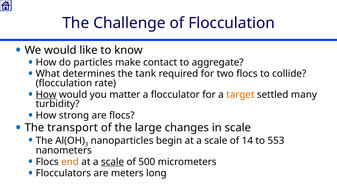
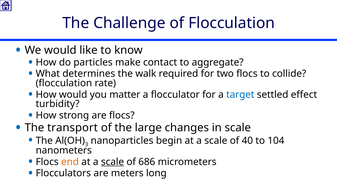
tank: tank -> walk
How at (46, 95) underline: present -> none
target colour: orange -> blue
many: many -> effect
14: 14 -> 40
553: 553 -> 104
500: 500 -> 686
